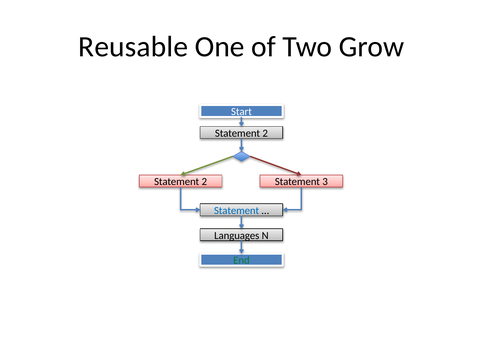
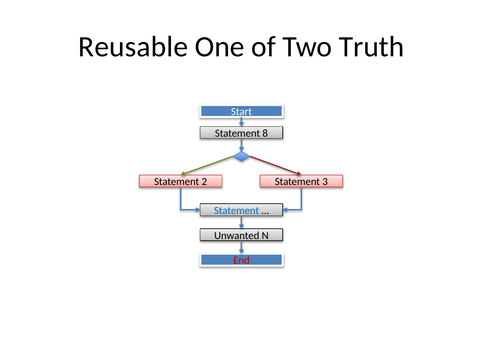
Grow: Grow -> Truth
2 at (265, 133): 2 -> 8
Languages: Languages -> Unwanted
End colour: green -> red
